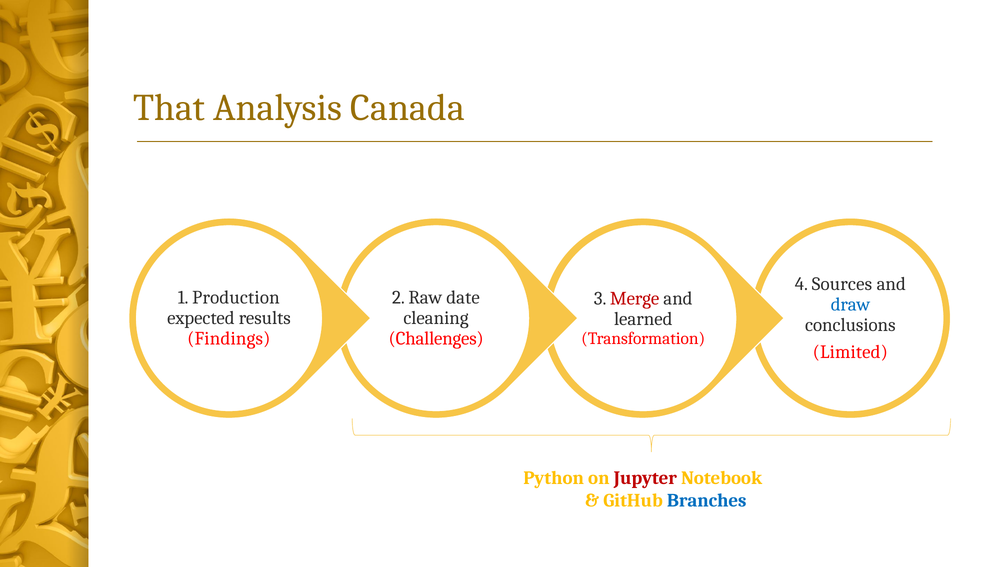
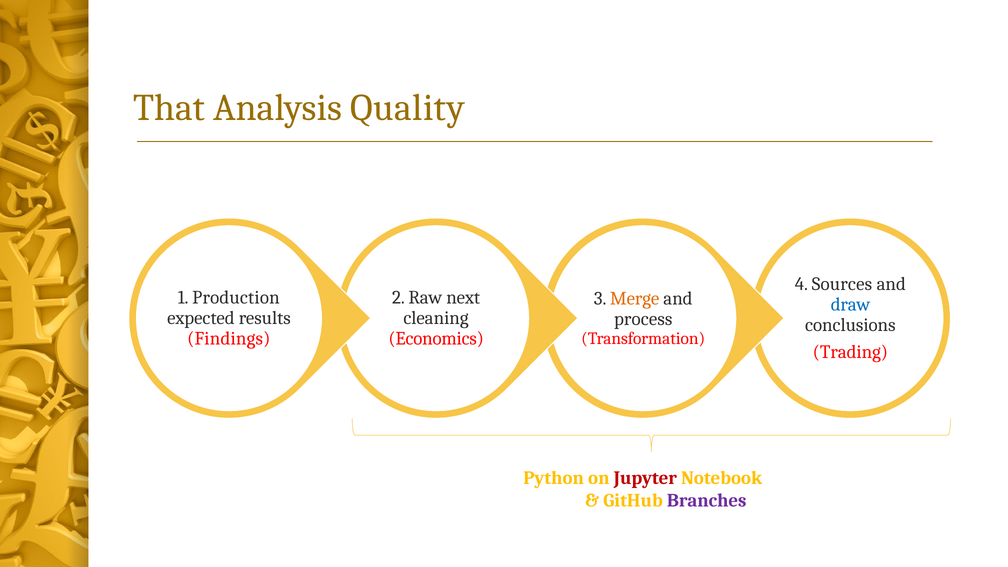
Canada: Canada -> Quality
date: date -> next
Merge colour: red -> orange
learned: learned -> process
Challenges: Challenges -> Economics
Limited: Limited -> Trading
Branches colour: blue -> purple
